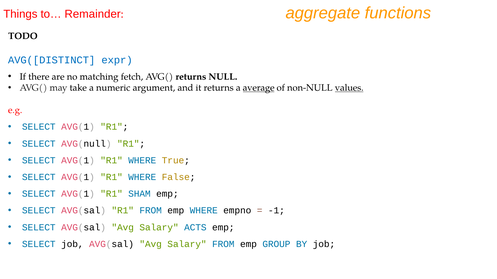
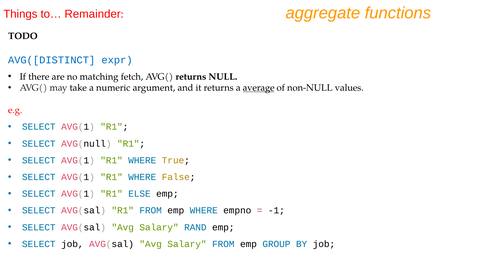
values underline: present -> none
SHAM: SHAM -> ELSE
ACTS: ACTS -> RAND
